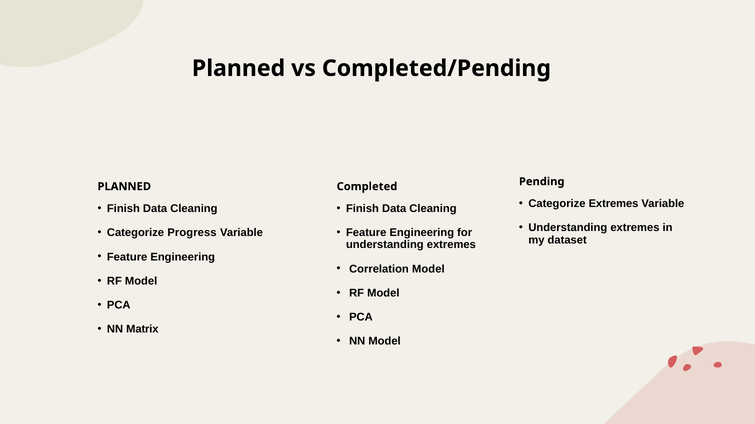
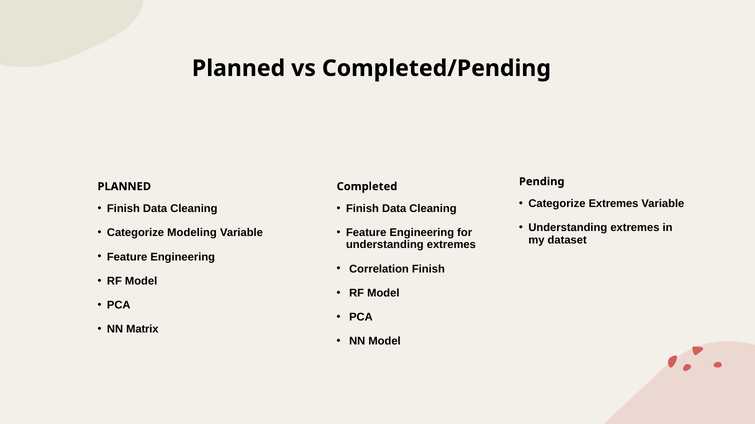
Progress: Progress -> Modeling
Correlation Model: Model -> Finish
